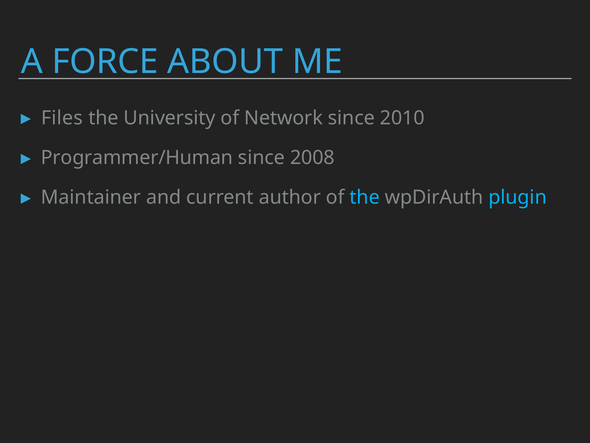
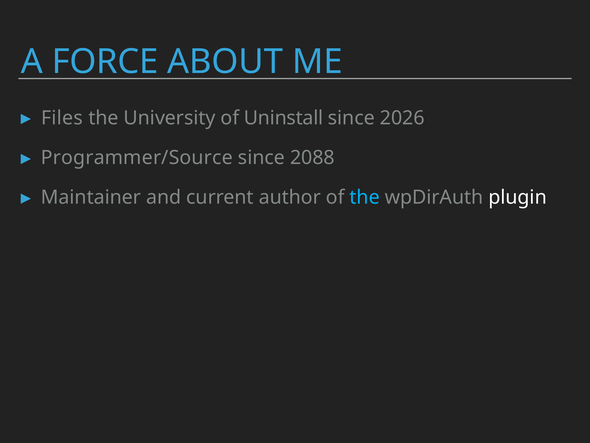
Network: Network -> Uninstall
2010: 2010 -> 2026
Programmer/Human: Programmer/Human -> Programmer/Source
2008: 2008 -> 2088
plugin colour: light blue -> white
